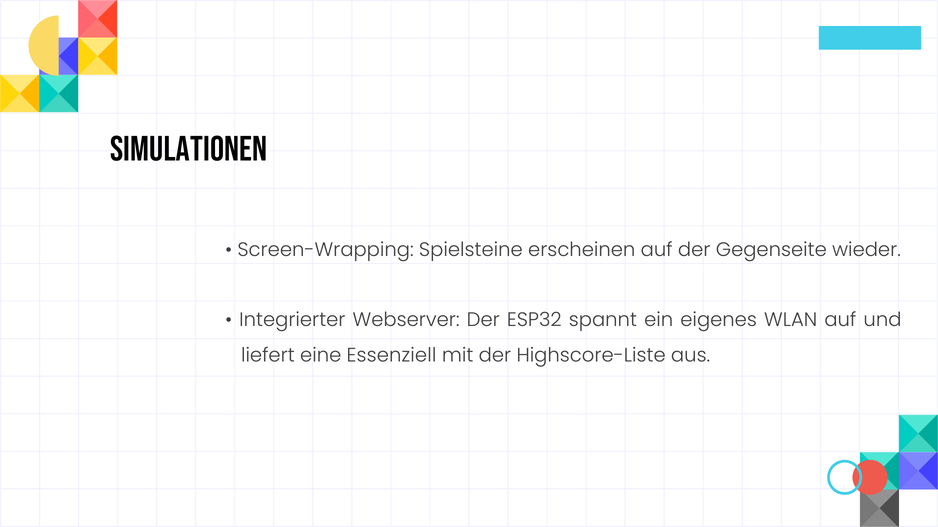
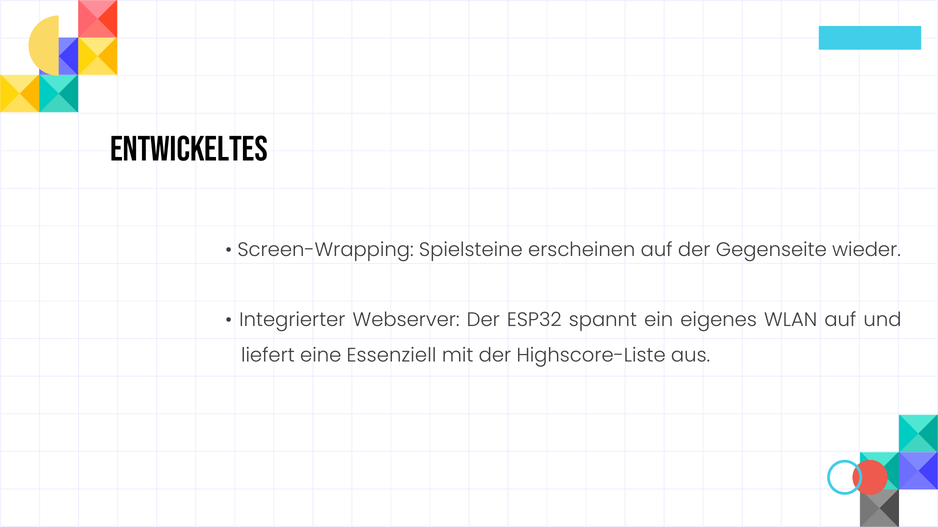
Simulationen: Simulationen -> Entwickeltes
